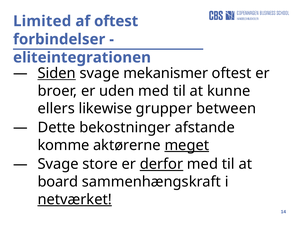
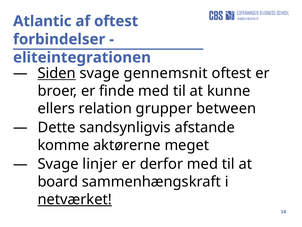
Limited: Limited -> Atlantic
mekanismer: mekanismer -> gennemsnit
uden: uden -> finde
likewise: likewise -> relation
bekostninger: bekostninger -> sandsynligvis
meget underline: present -> none
store: store -> linjer
derfor underline: present -> none
